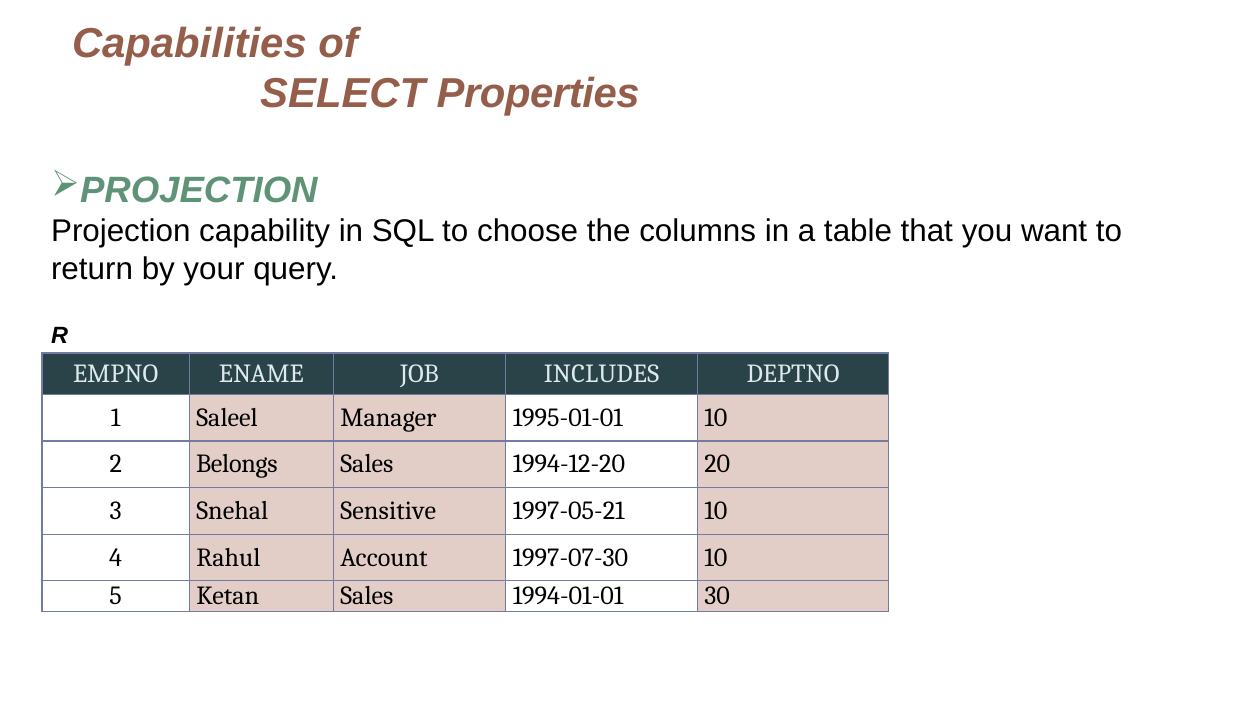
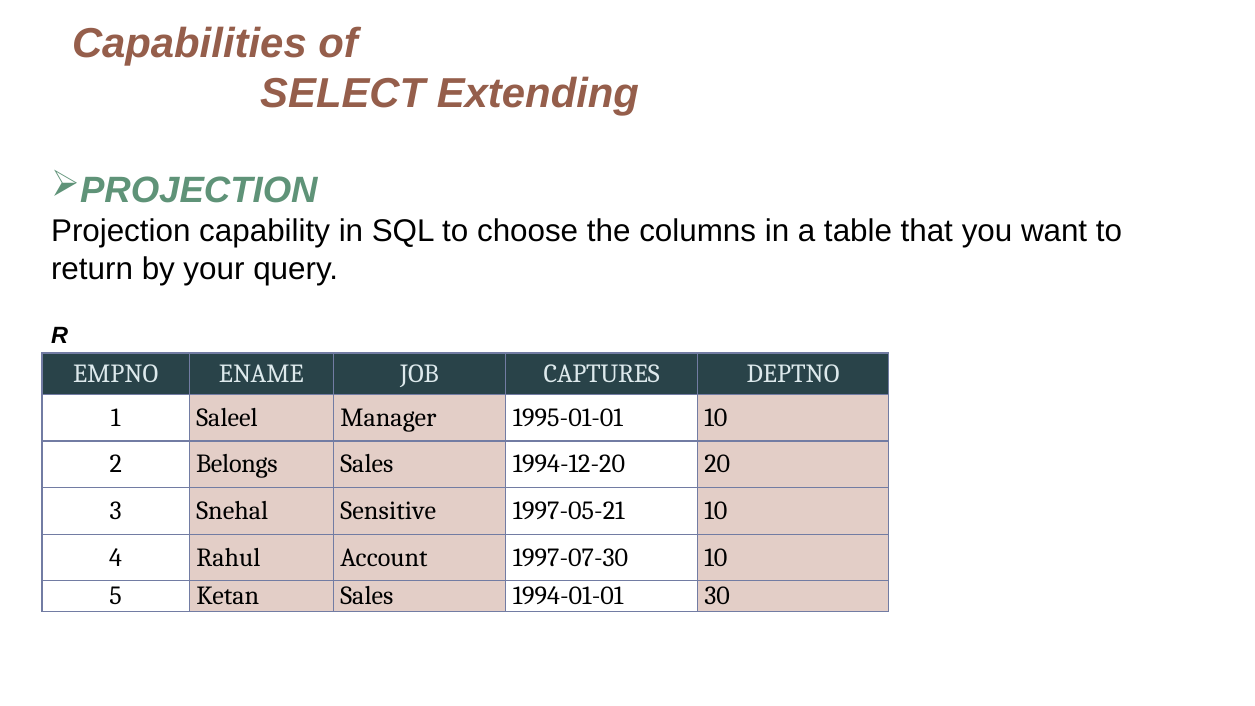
Properties: Properties -> Extending
INCLUDES: INCLUDES -> CAPTURES
